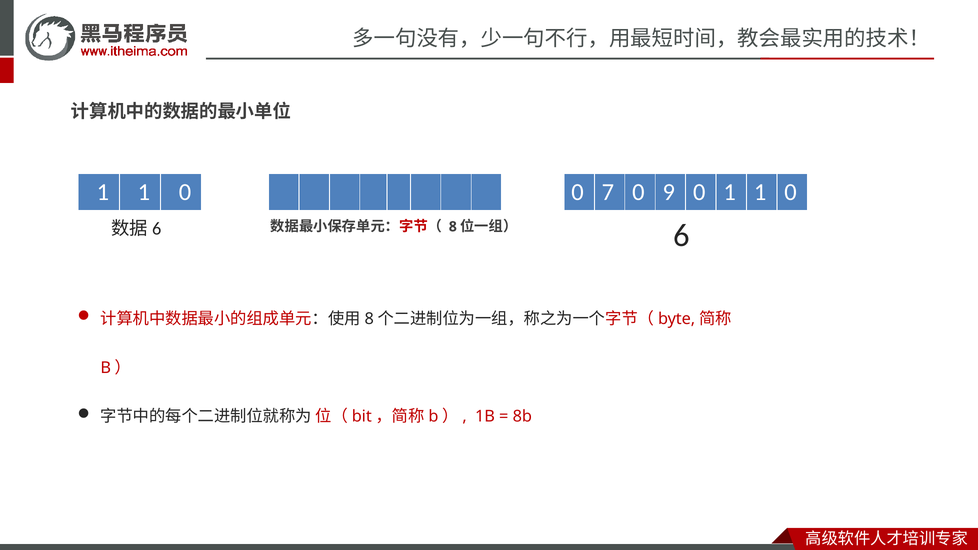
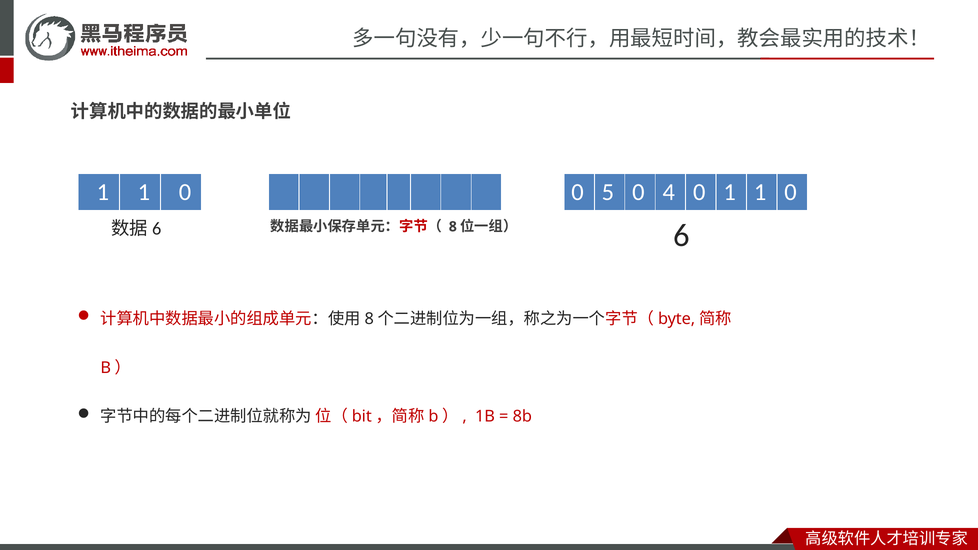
7: 7 -> 5
9: 9 -> 4
